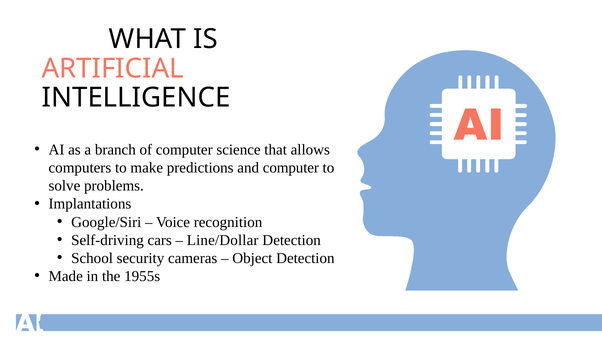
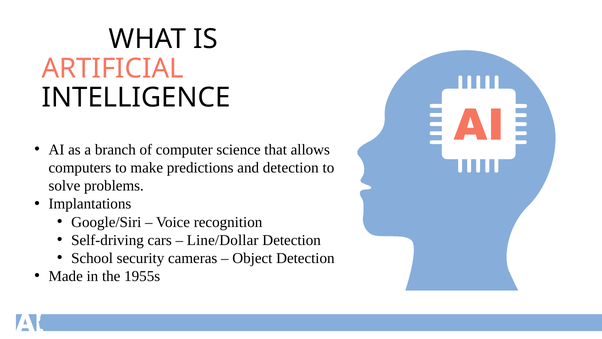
and computer: computer -> detection
